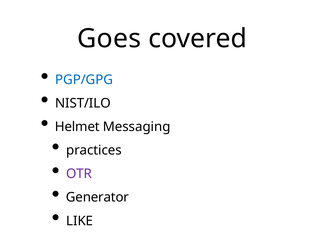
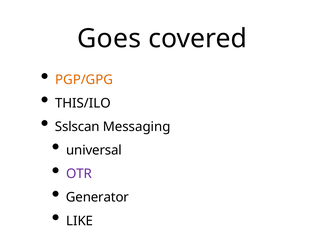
PGP/GPG colour: blue -> orange
NIST/ILO: NIST/ILO -> THIS/ILO
Helmet: Helmet -> Sslscan
practices: practices -> universal
